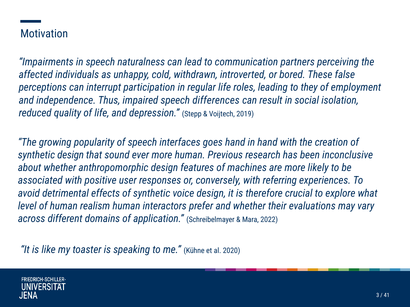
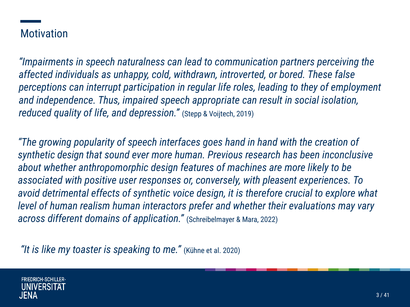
differences: differences -> appropriate
referring: referring -> pleasent
